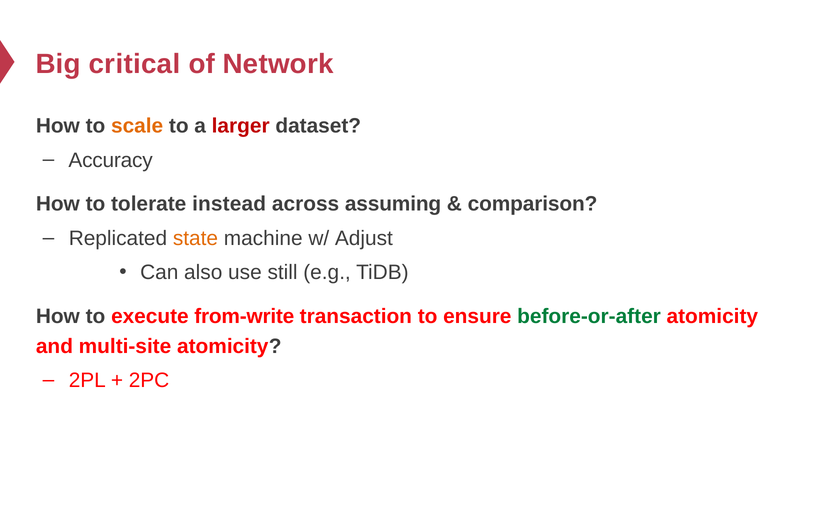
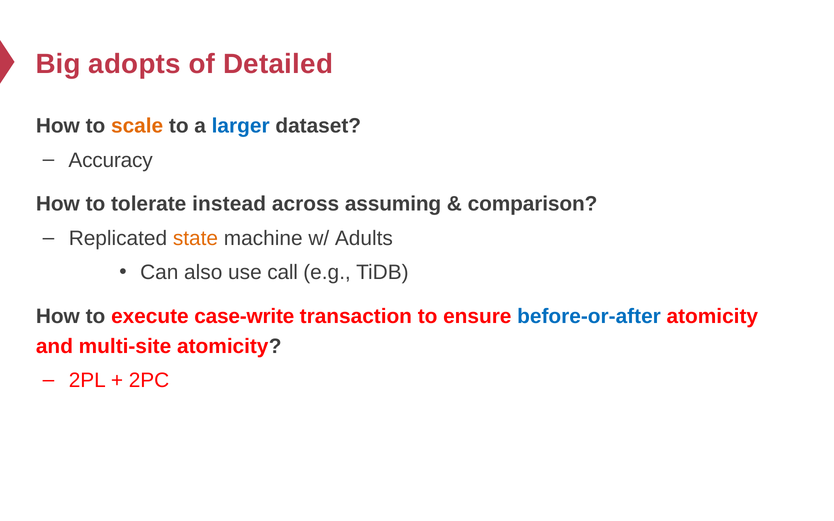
critical: critical -> adopts
Network: Network -> Detailed
larger colour: red -> blue
Adjust: Adjust -> Adults
still: still -> call
from-write: from-write -> case-write
before-or-after colour: green -> blue
